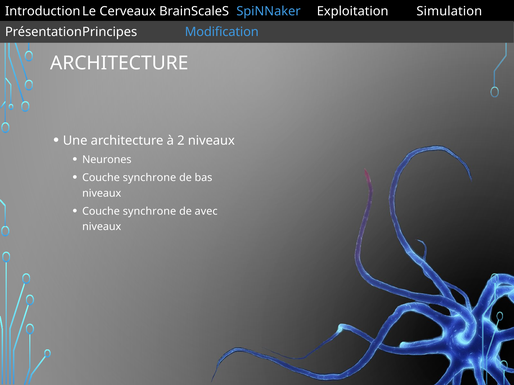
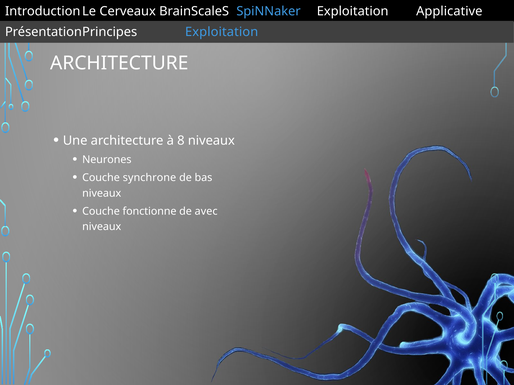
Simulation: Simulation -> Applicative
Modification at (222, 32): Modification -> Exploitation
2: 2 -> 8
synchrone at (149, 212): synchrone -> fonctionne
